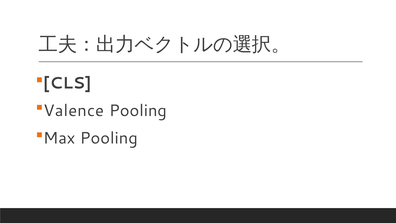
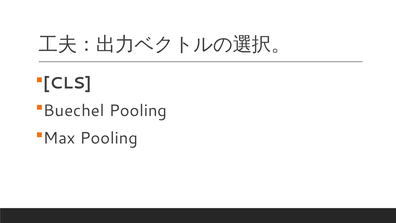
Valence: Valence -> Buechel
